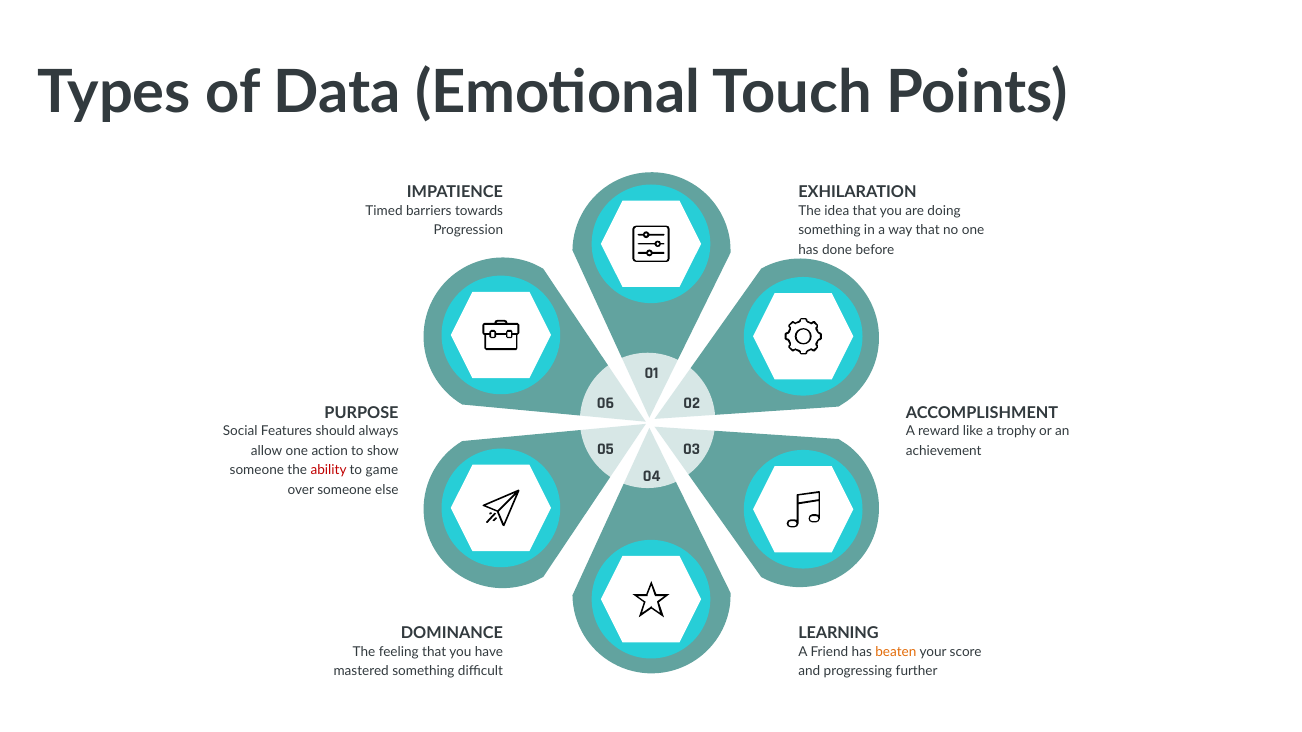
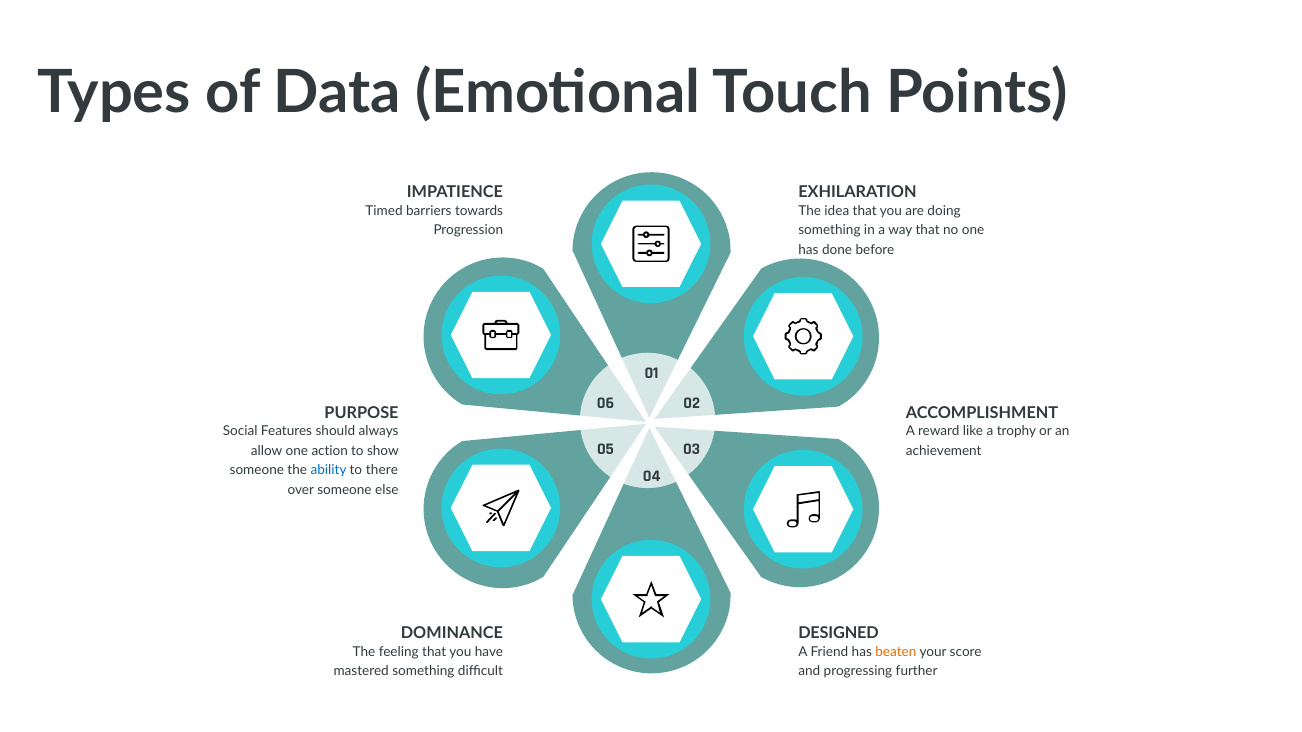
ability colour: red -> blue
game: game -> there
LEARNING: LEARNING -> DESIGNED
